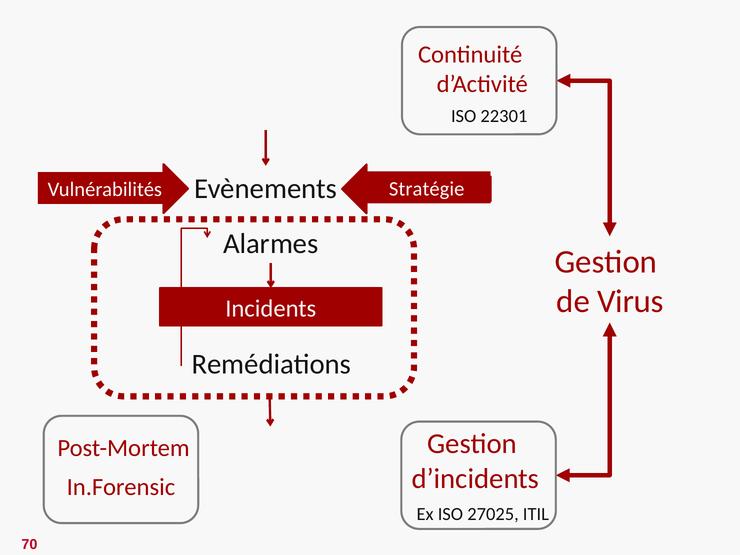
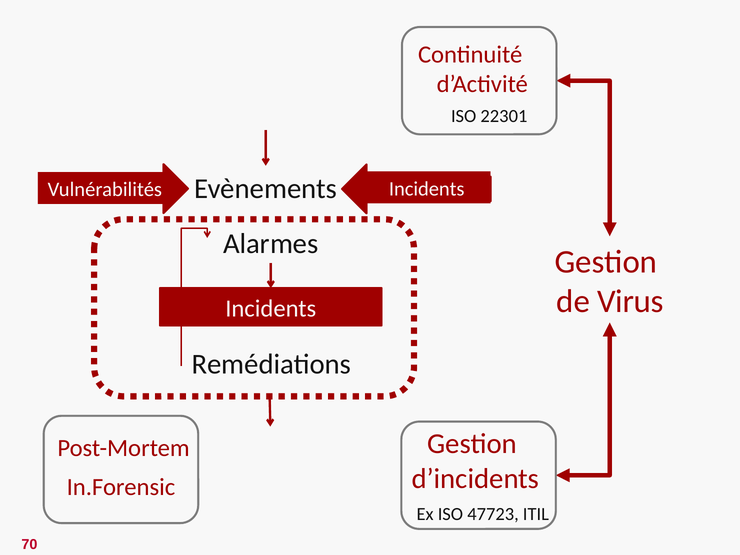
Vulnérabilités Stratégie: Stratégie -> Incidents
27025: 27025 -> 47723
